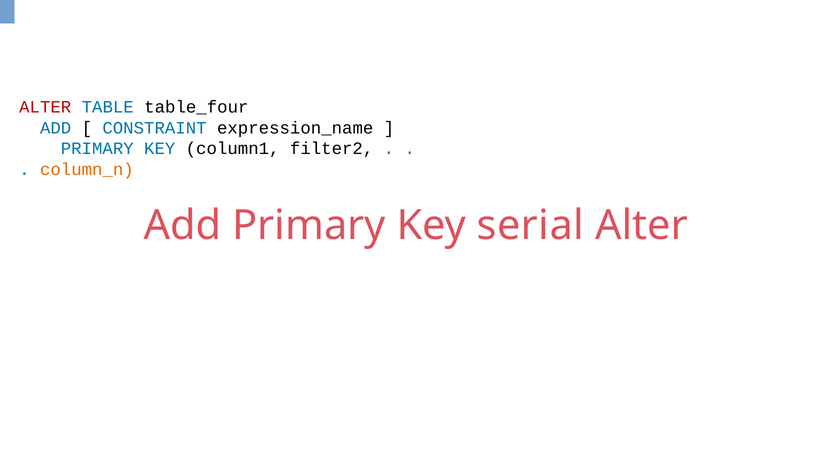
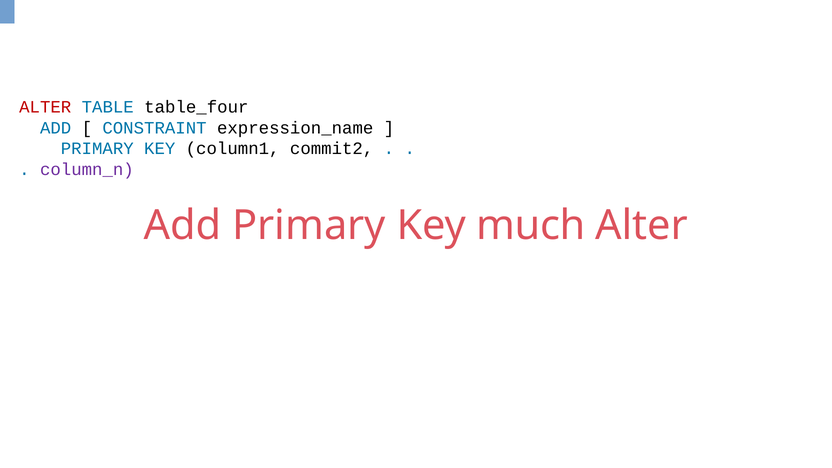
filter2: filter2 -> commit2
column_n colour: orange -> purple
serial: serial -> much
